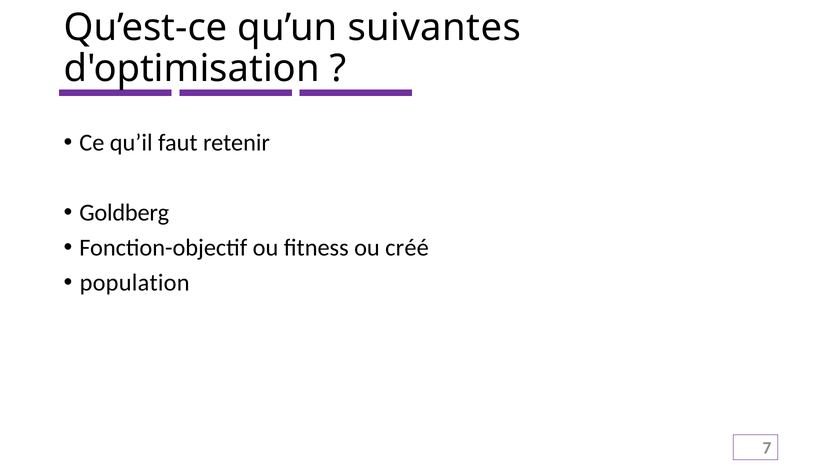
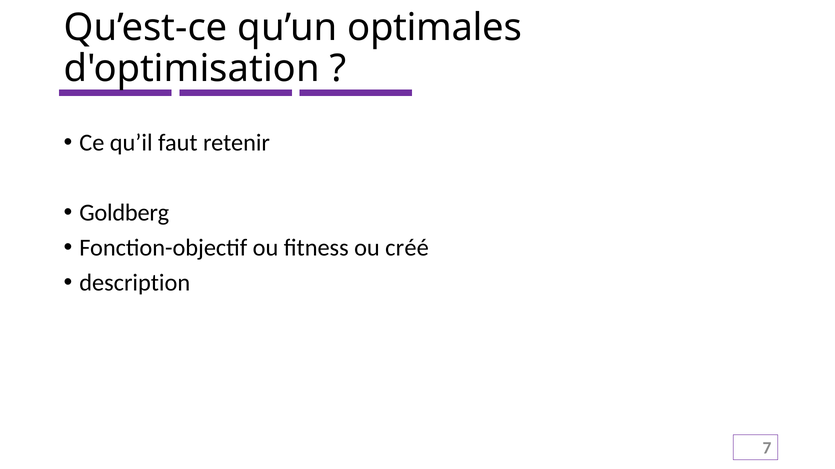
suivantes: suivantes -> optimales
population: population -> description
